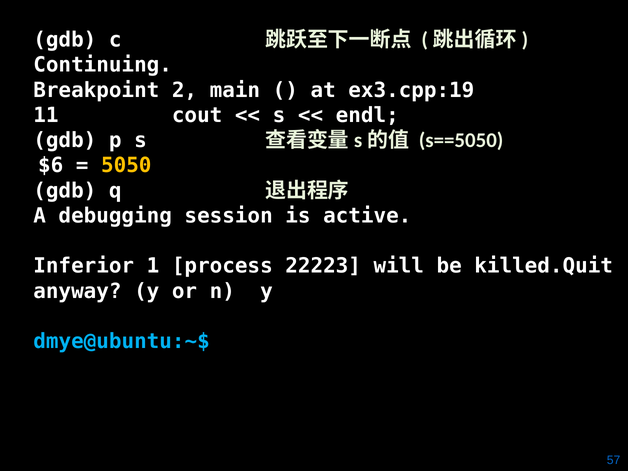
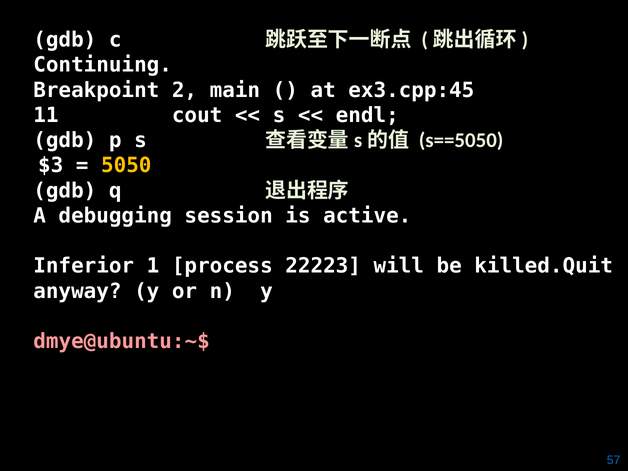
ex3.cpp:19: ex3.cpp:19 -> ex3.cpp:45
$6: $6 -> $3
dmye@ubuntu:~$ colour: light blue -> pink
